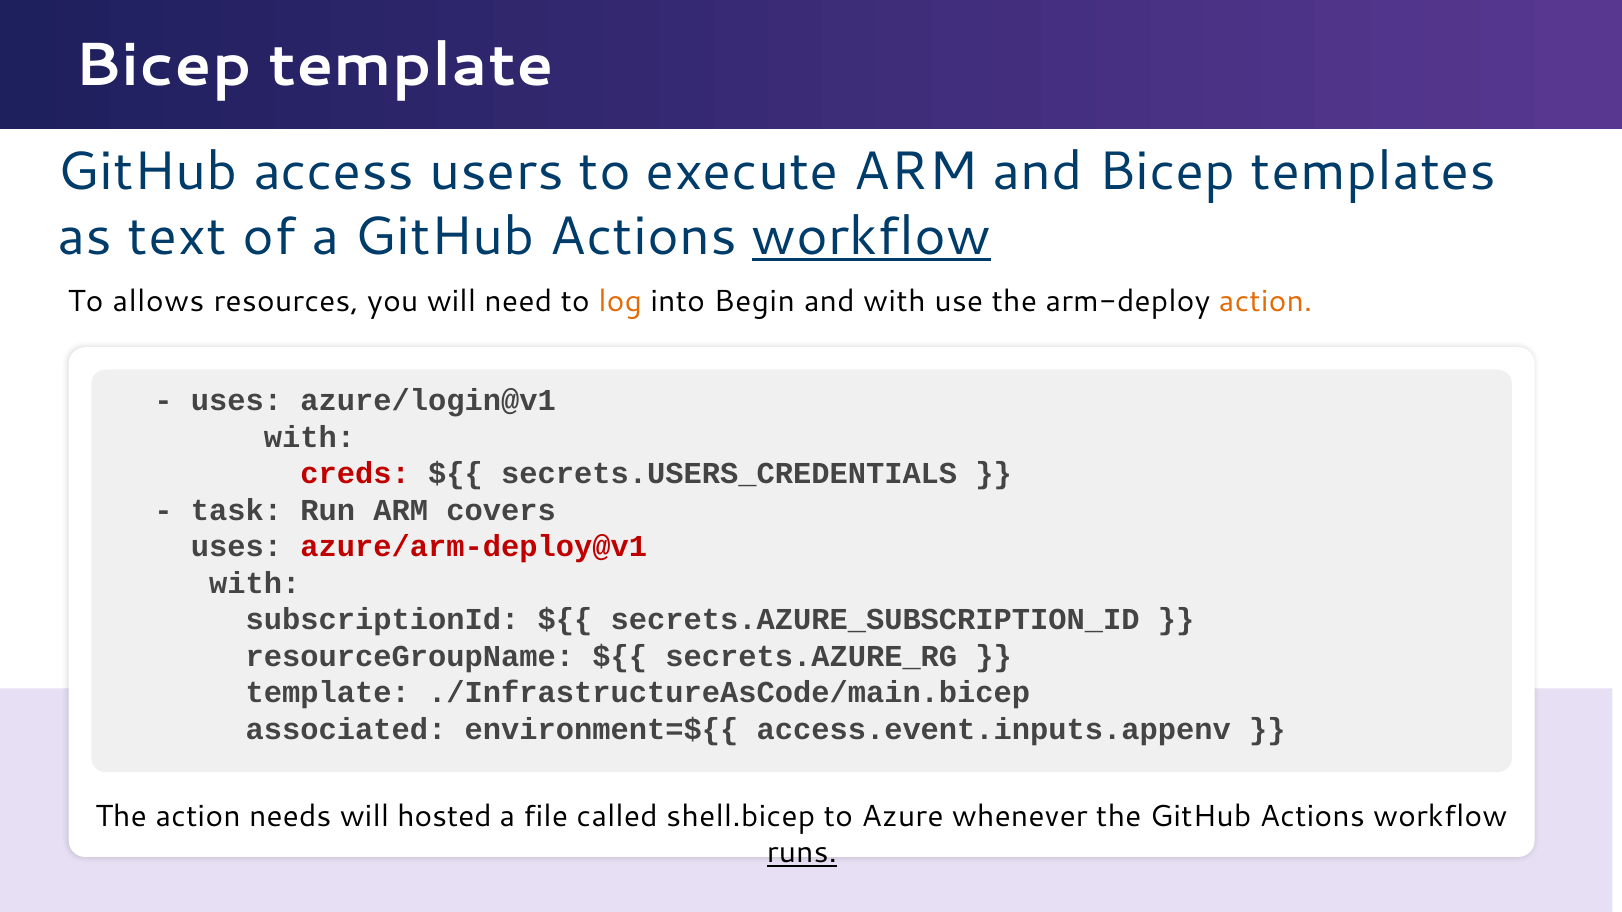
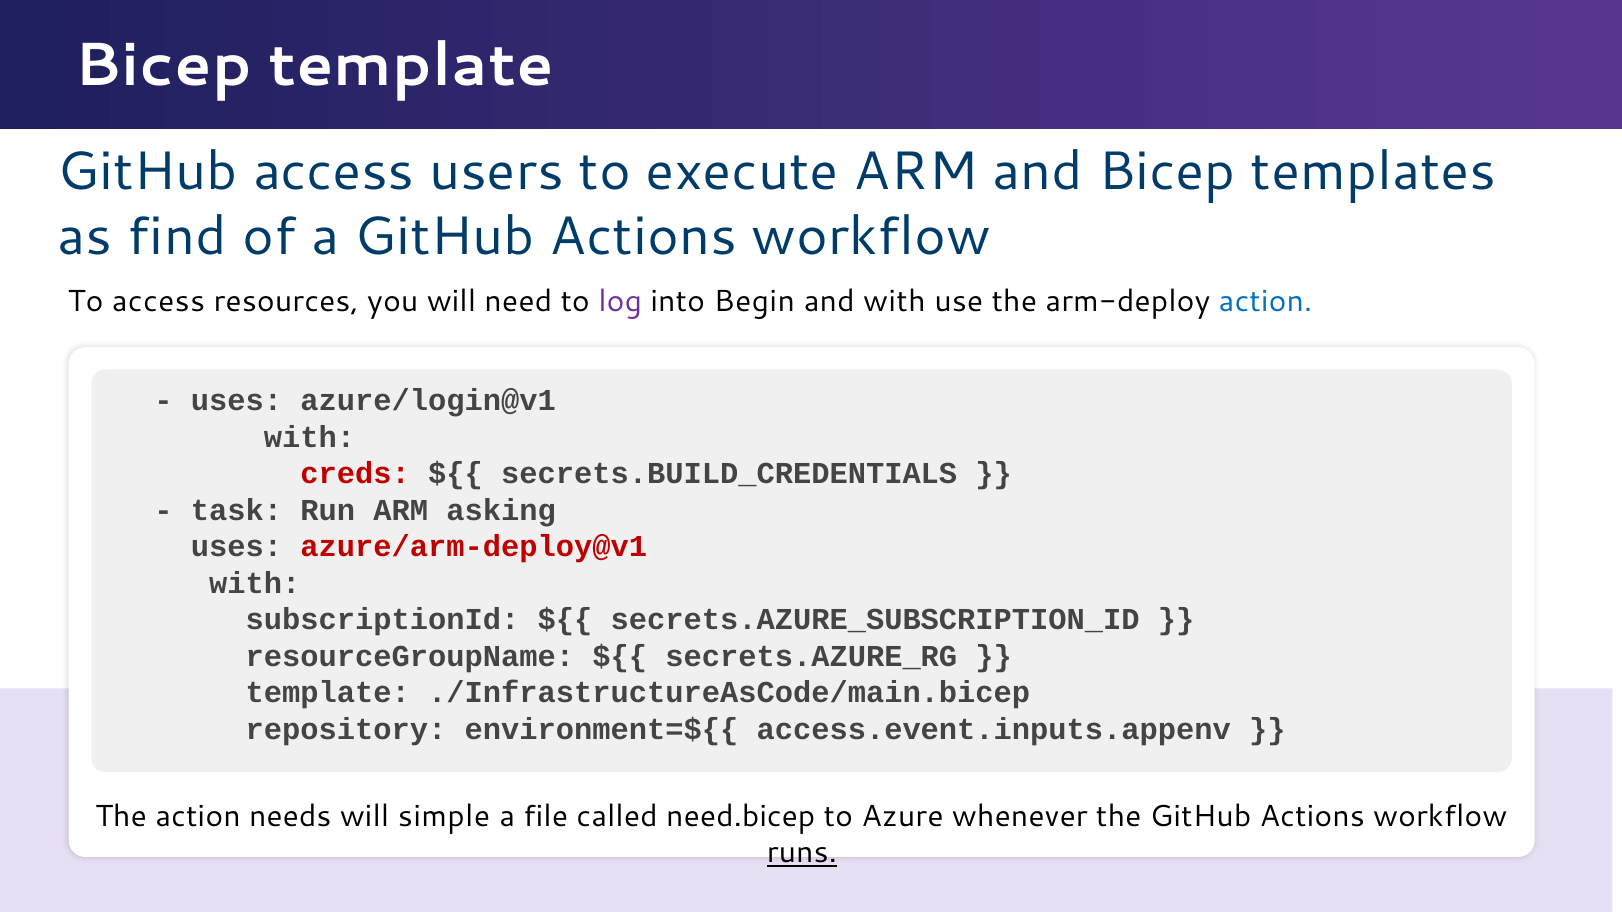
text: text -> find
workflow at (871, 236) underline: present -> none
To allows: allows -> access
log colour: orange -> purple
action at (1266, 302) colour: orange -> blue
secrets.USERS_CREDENTIALS: secrets.USERS_CREDENTIALS -> secrets.BUILD_CREDENTIALS
covers: covers -> asking
associated: associated -> repository
hosted: hosted -> simple
shell.bicep: shell.bicep -> need.bicep
